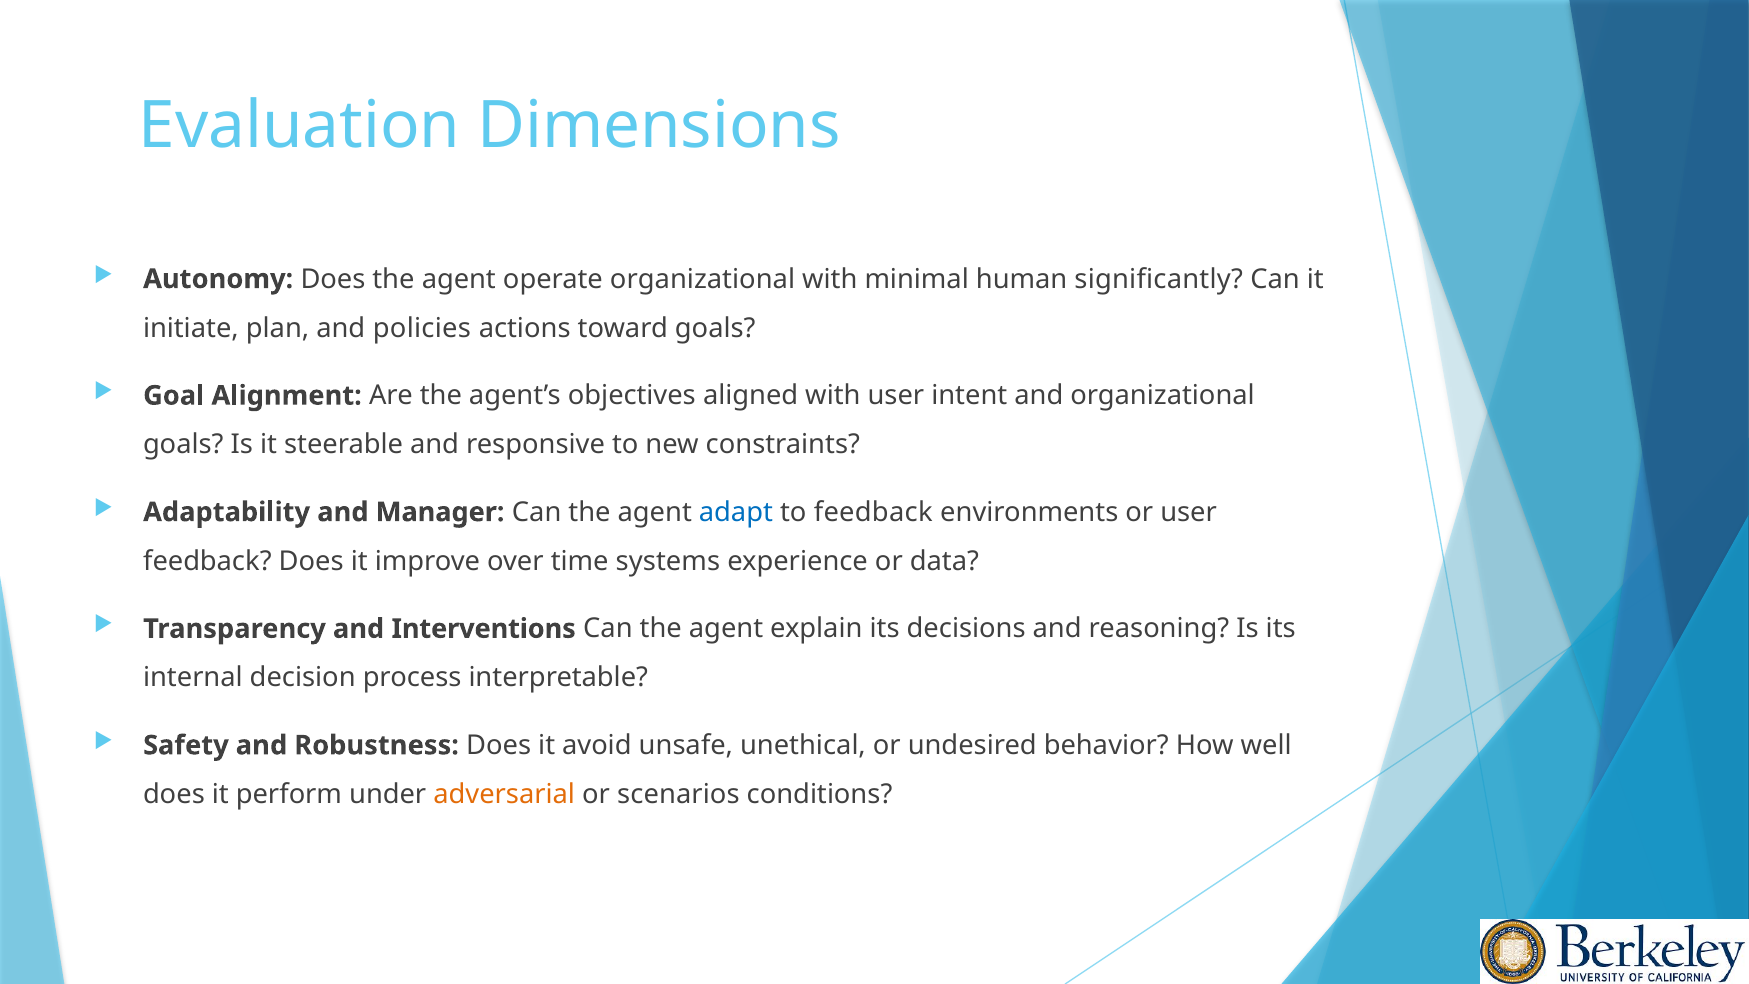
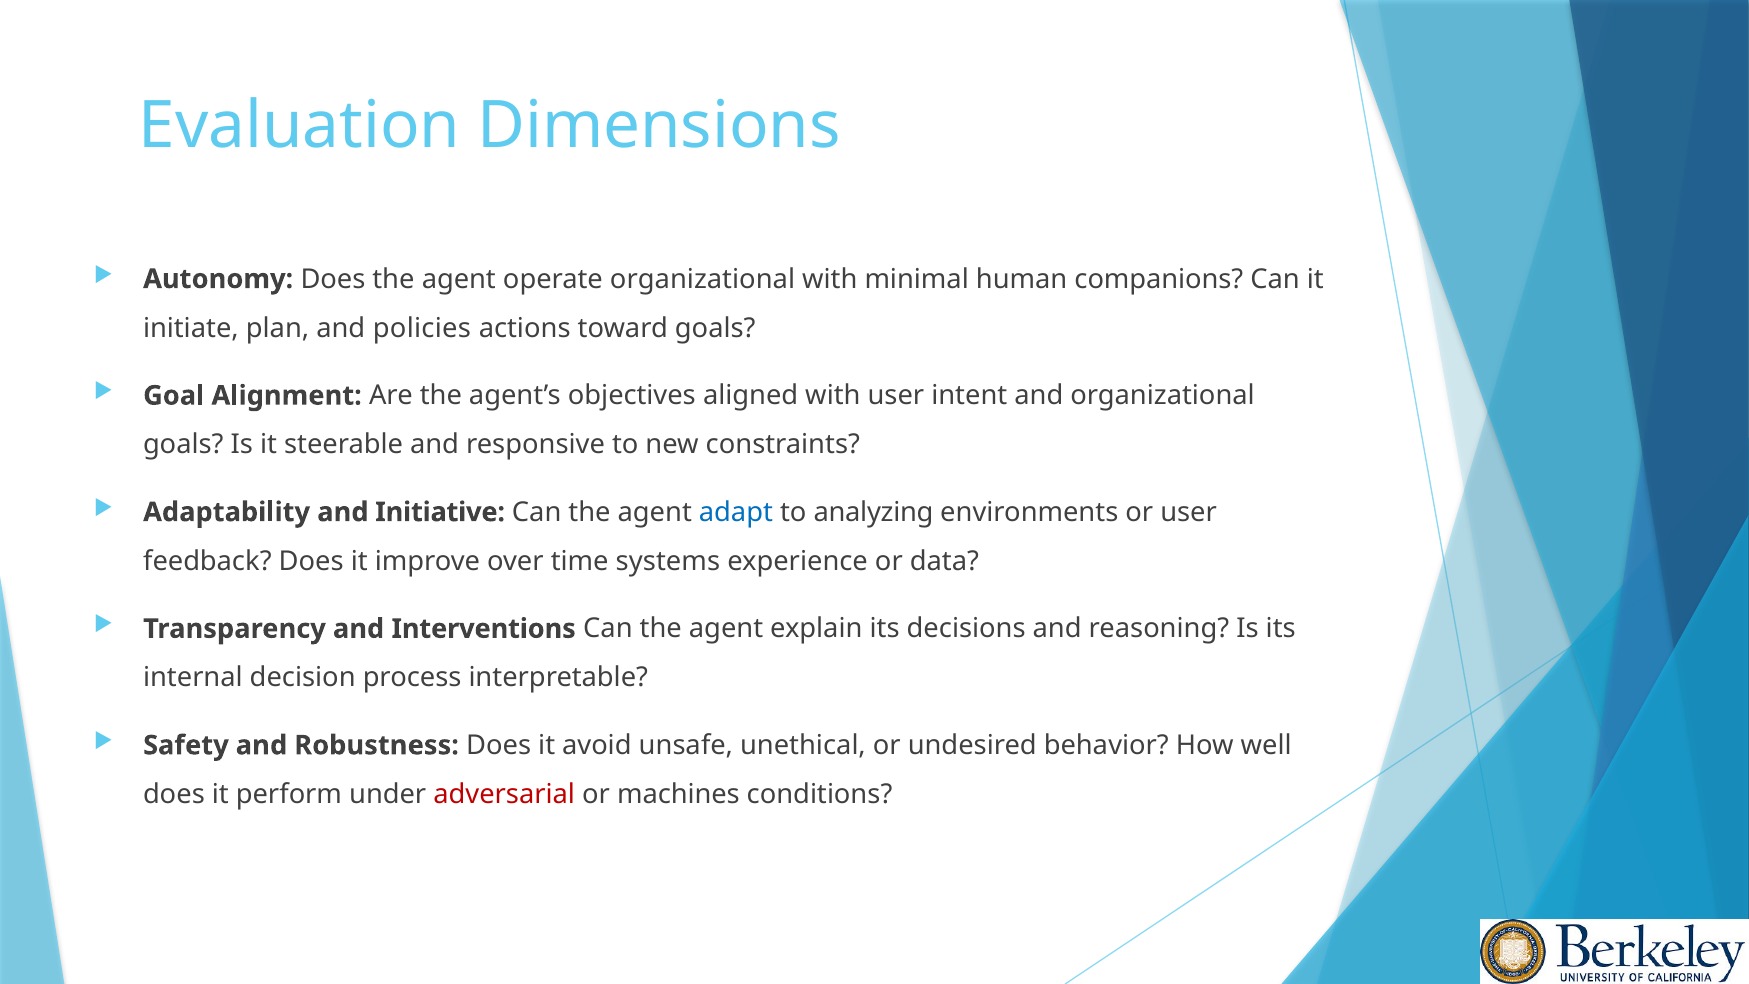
significantly: significantly -> companions
Manager: Manager -> Initiative
to feedback: feedback -> analyzing
adversarial colour: orange -> red
scenarios: scenarios -> machines
